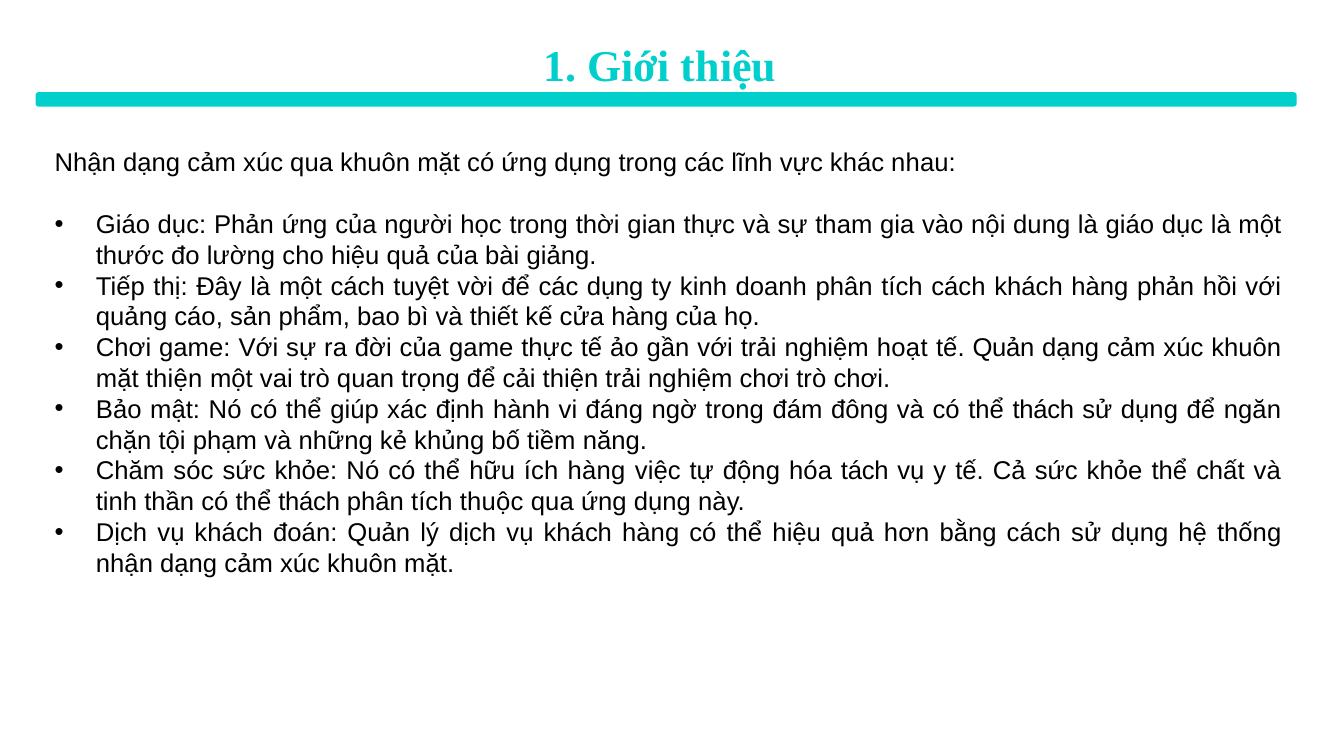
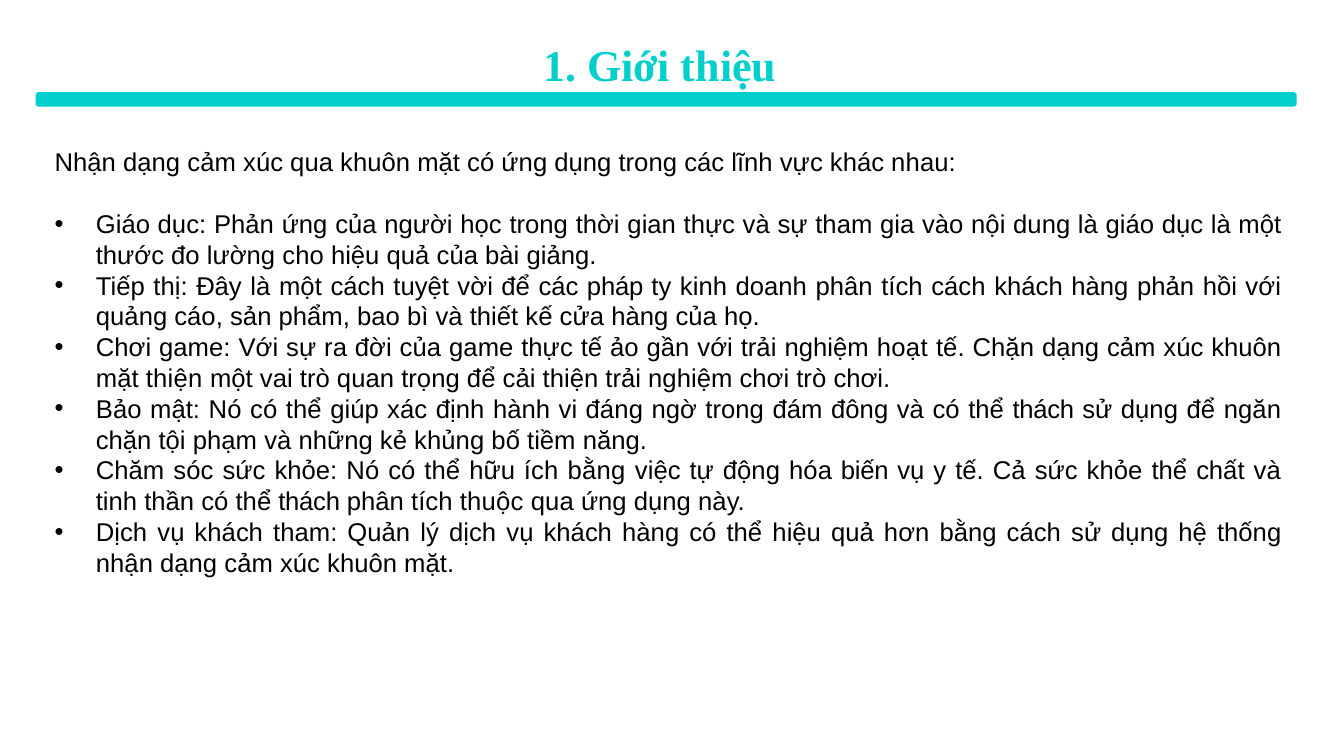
các dụng: dụng -> pháp
tế Quản: Quản -> Chặn
ích hàng: hàng -> bằng
tách: tách -> biến
khách đoán: đoán -> tham
